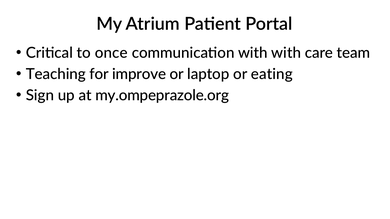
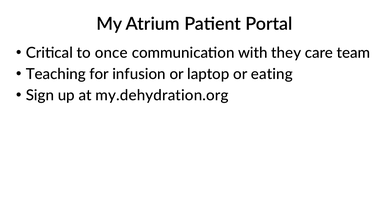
with with: with -> they
improve: improve -> infusion
my.ompeprazole.org: my.ompeprazole.org -> my.dehydration.org
